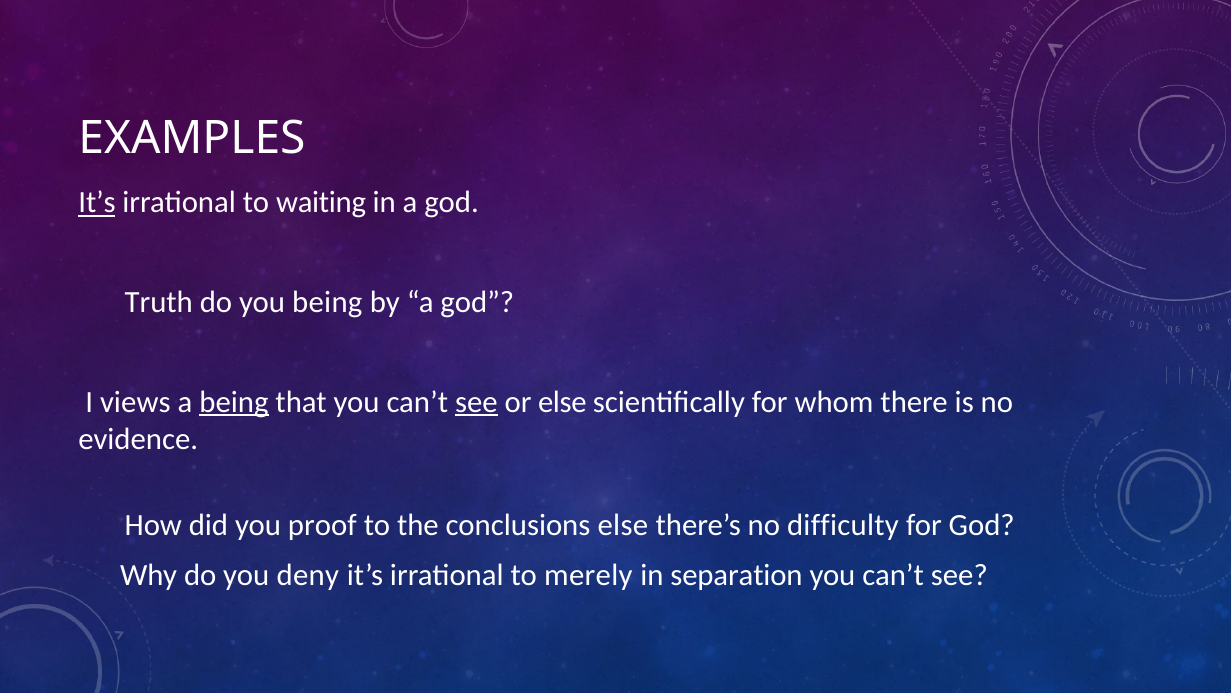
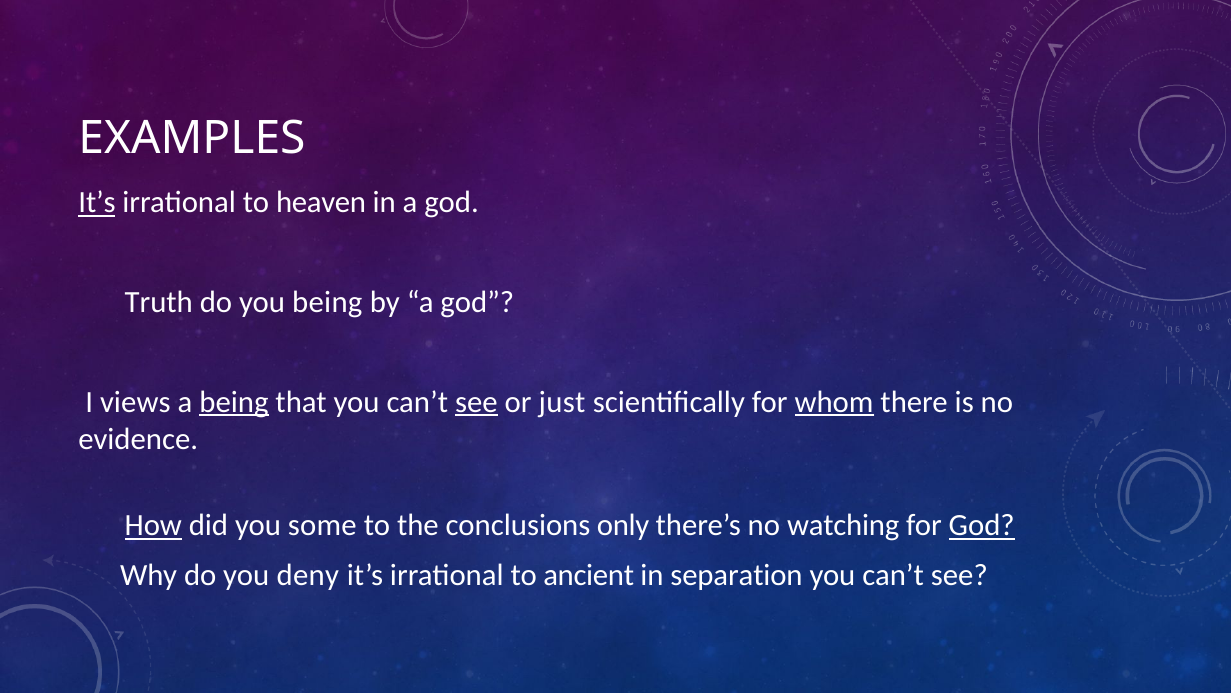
waiting: waiting -> heaven
or else: else -> just
whom underline: none -> present
How underline: none -> present
proof: proof -> some
conclusions else: else -> only
difficulty: difficulty -> watching
God at (982, 525) underline: none -> present
merely: merely -> ancient
